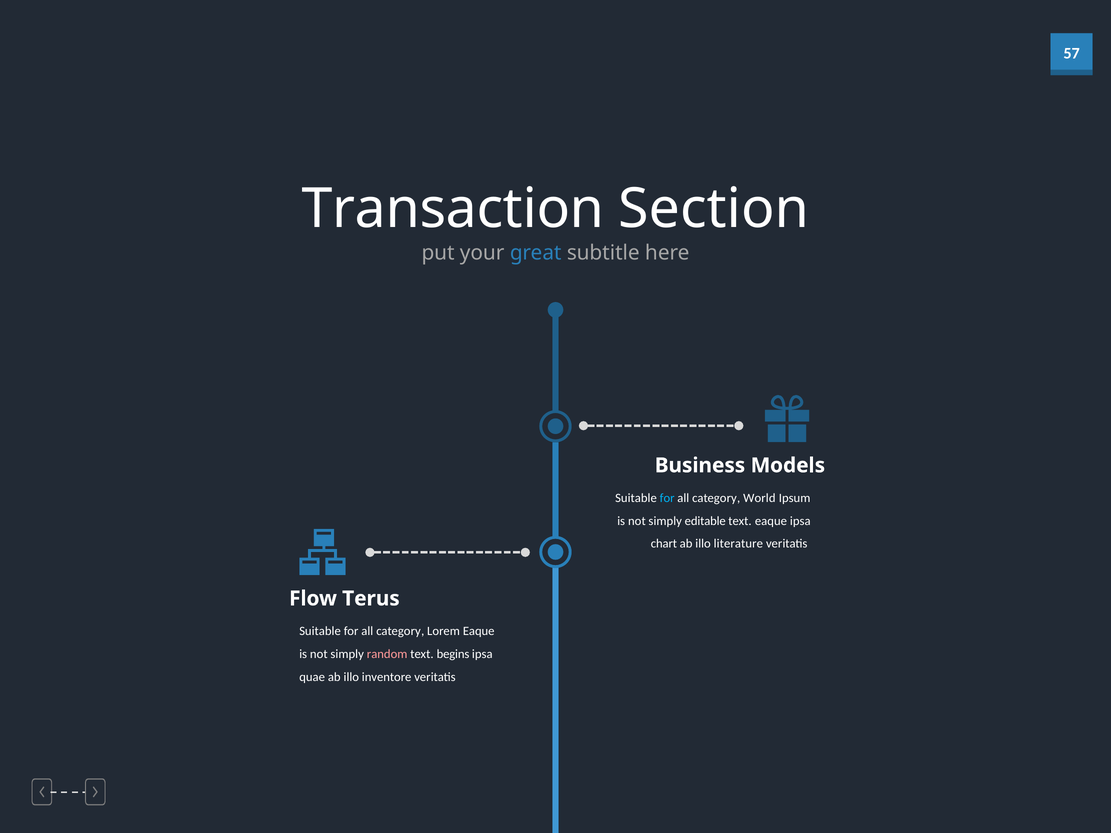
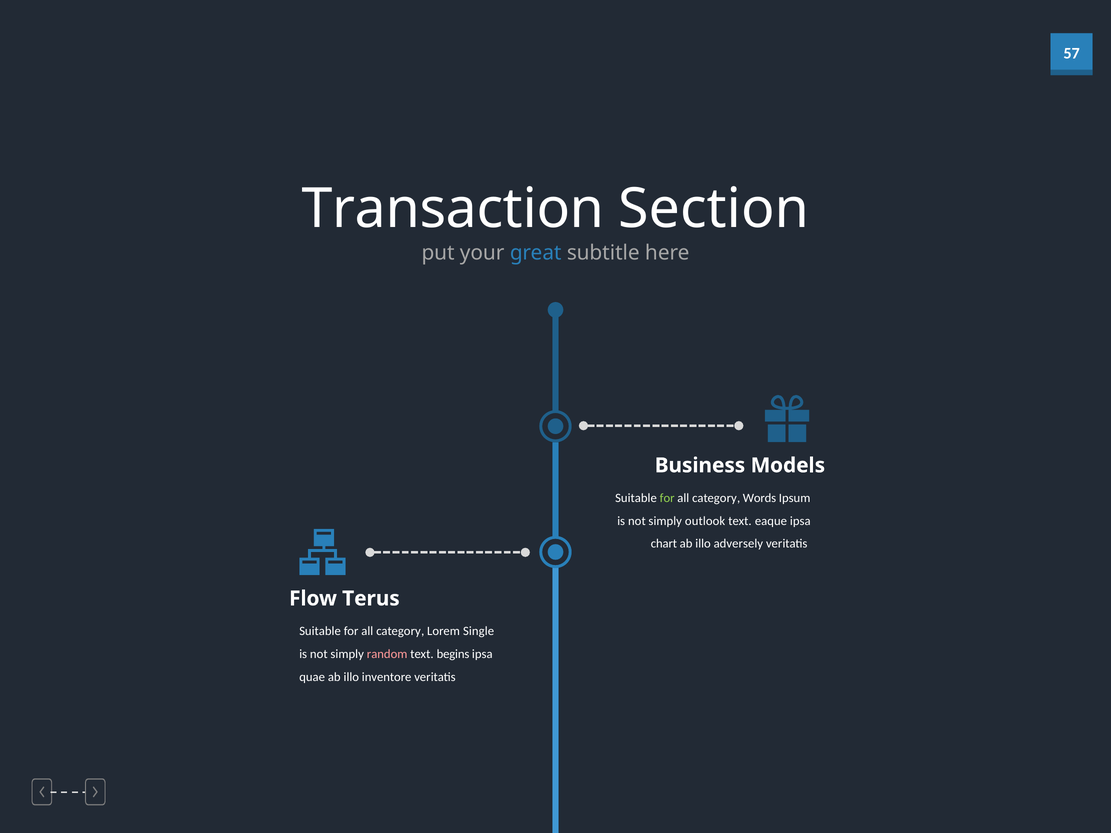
for at (667, 498) colour: light blue -> light green
World: World -> Words
editable: editable -> outlook
literature: literature -> adversely
Lorem Eaque: Eaque -> Single
